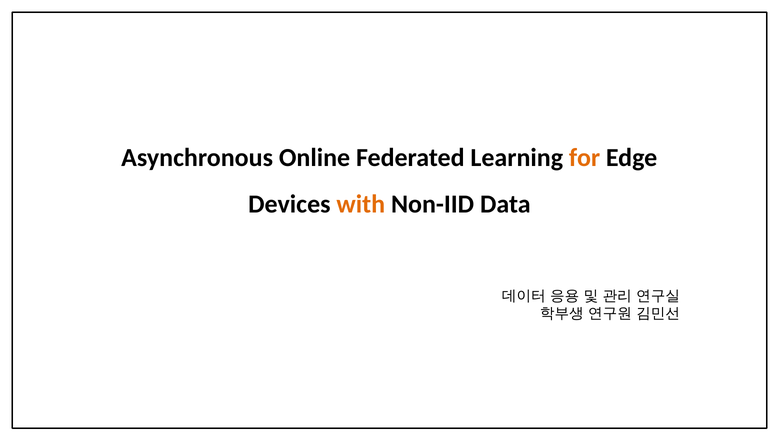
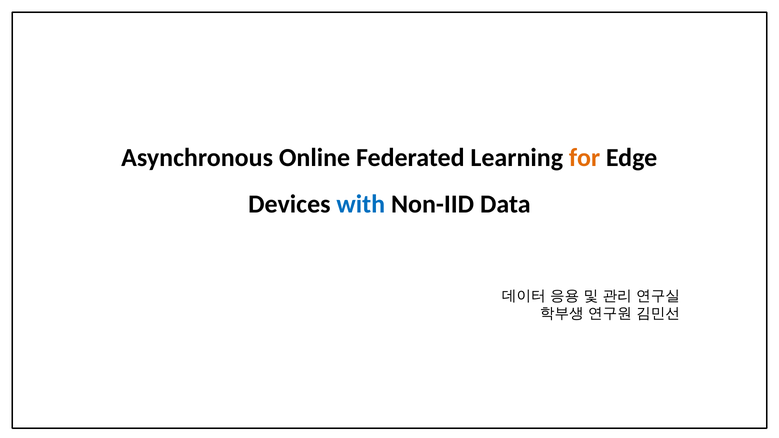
with colour: orange -> blue
